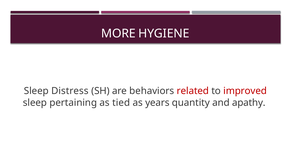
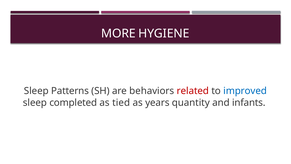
Distress: Distress -> Patterns
improved colour: red -> blue
pertaining: pertaining -> completed
apathy: apathy -> infants
